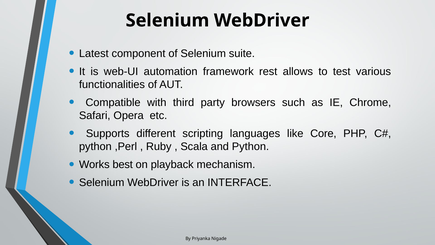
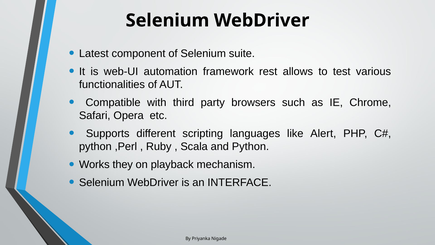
Core: Core -> Alert
best: best -> they
